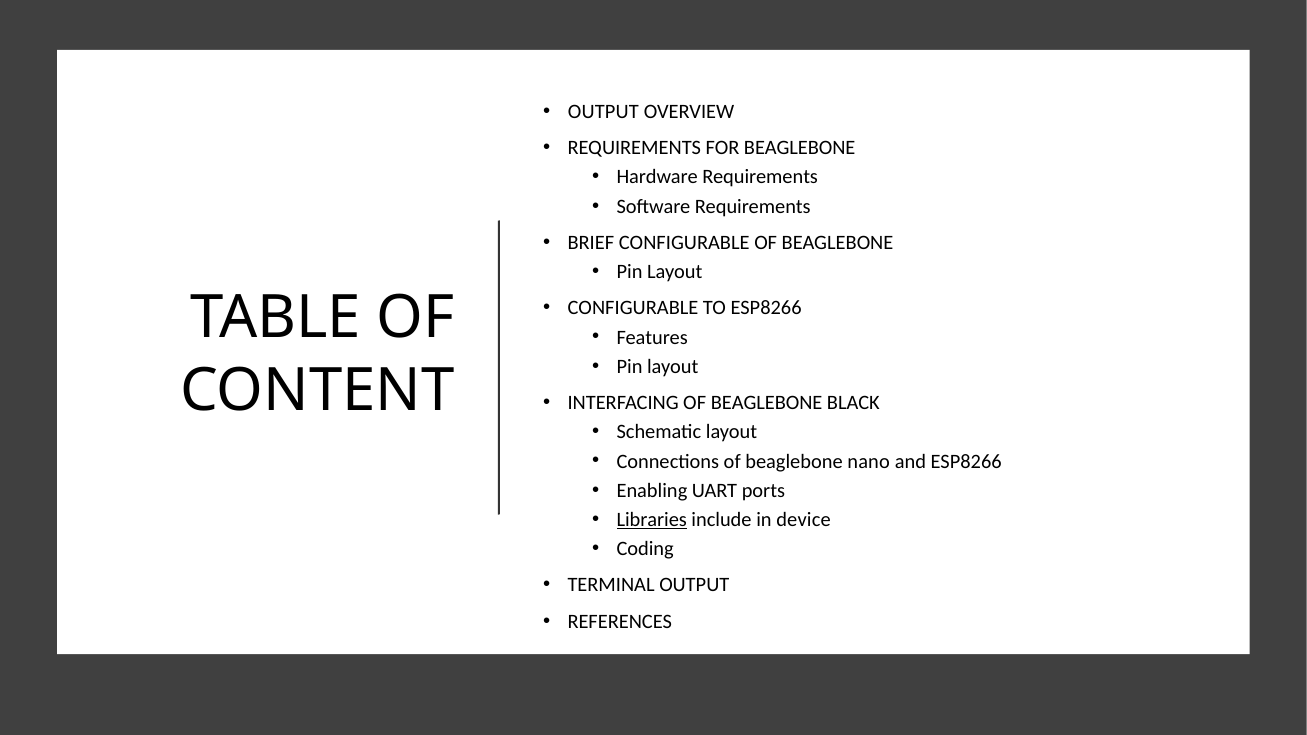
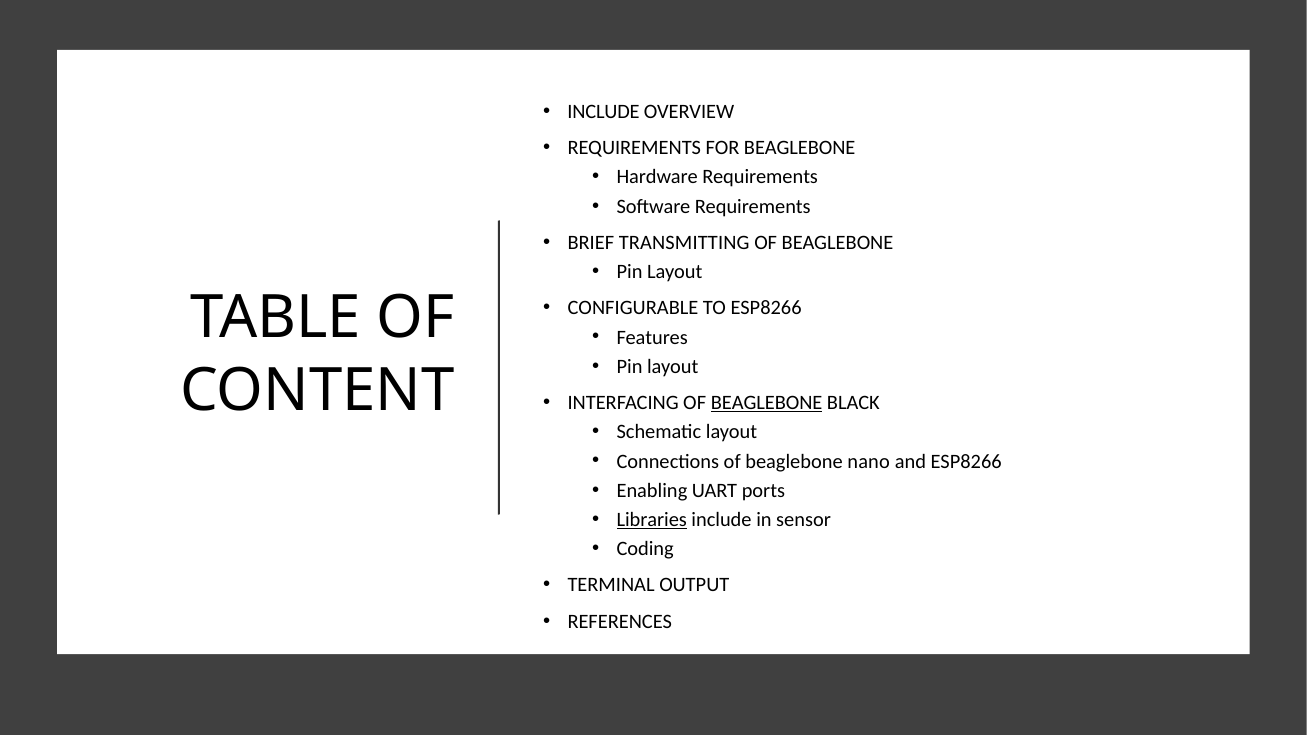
OUTPUT at (603, 112): OUTPUT -> INCLUDE
BRIEF CONFIGURABLE: CONFIGURABLE -> TRANSMITTING
BEAGLEBONE at (767, 403) underline: none -> present
device: device -> sensor
